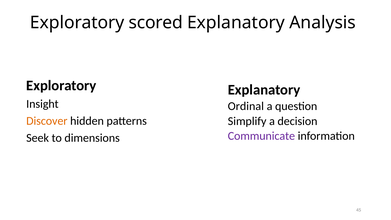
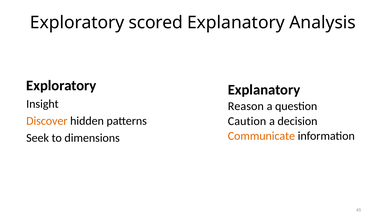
Ordinal: Ordinal -> Reason
Simplify: Simplify -> Caution
Communicate colour: purple -> orange
